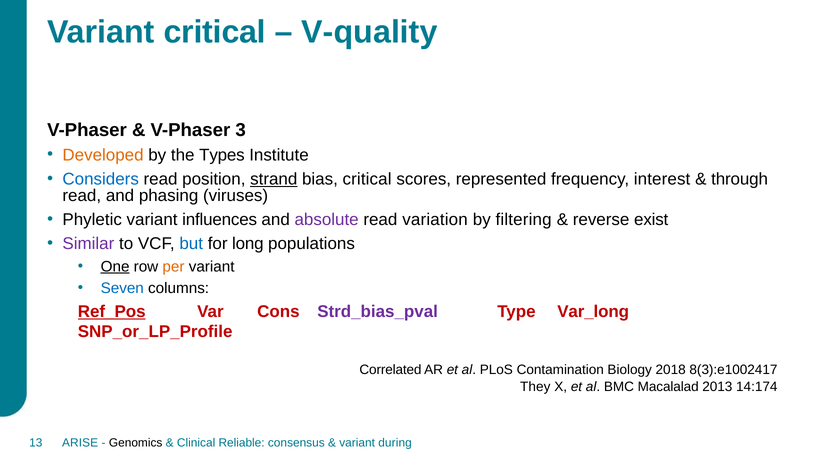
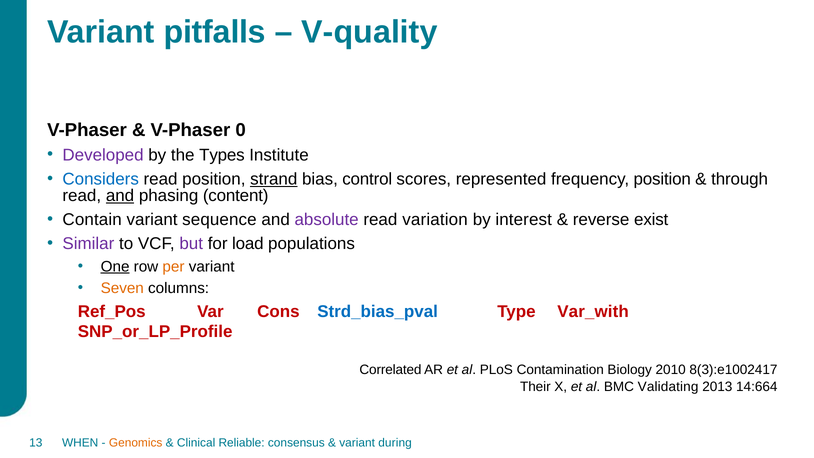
Variant critical: critical -> pitfalls
3: 3 -> 0
Developed colour: orange -> purple
bias critical: critical -> control
frequency interest: interest -> position
and at (120, 195) underline: none -> present
viruses: viruses -> content
Phyletic: Phyletic -> Contain
influences: influences -> sequence
filtering: filtering -> interest
but colour: blue -> purple
long: long -> load
Seven colour: blue -> orange
Ref_Pos underline: present -> none
Strd_bias_pval colour: purple -> blue
Var_long: Var_long -> Var_with
2018: 2018 -> 2010
They: They -> Their
Macalalad: Macalalad -> Validating
14:174: 14:174 -> 14:664
ARISE: ARISE -> WHEN
Genomics colour: black -> orange
